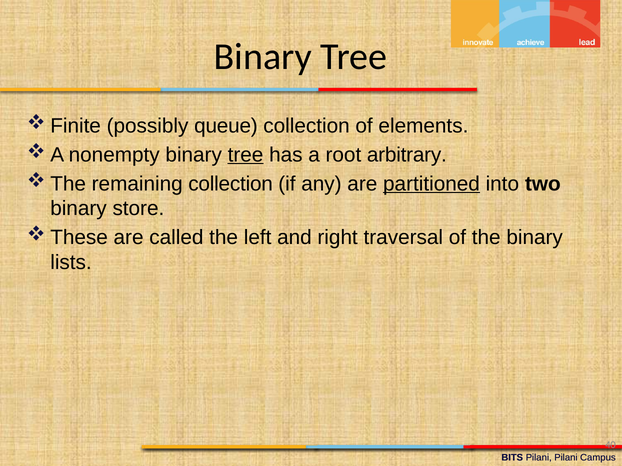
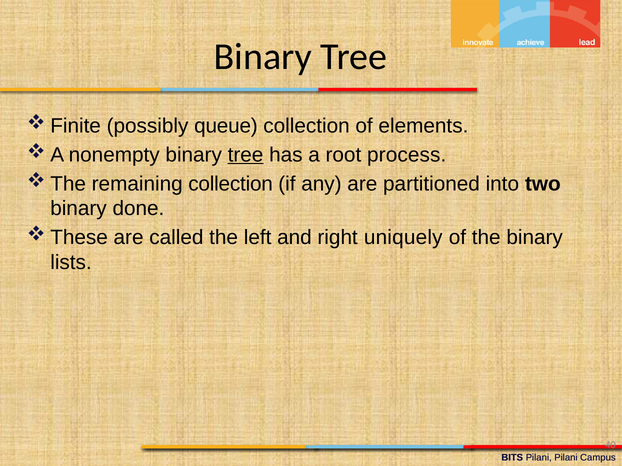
arbitrary: arbitrary -> process
partitioned underline: present -> none
store: store -> done
traversal: traversal -> uniquely
